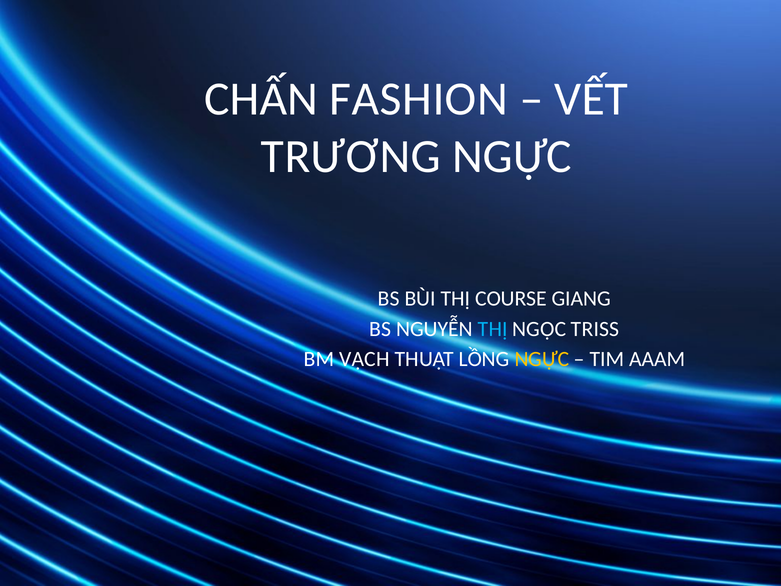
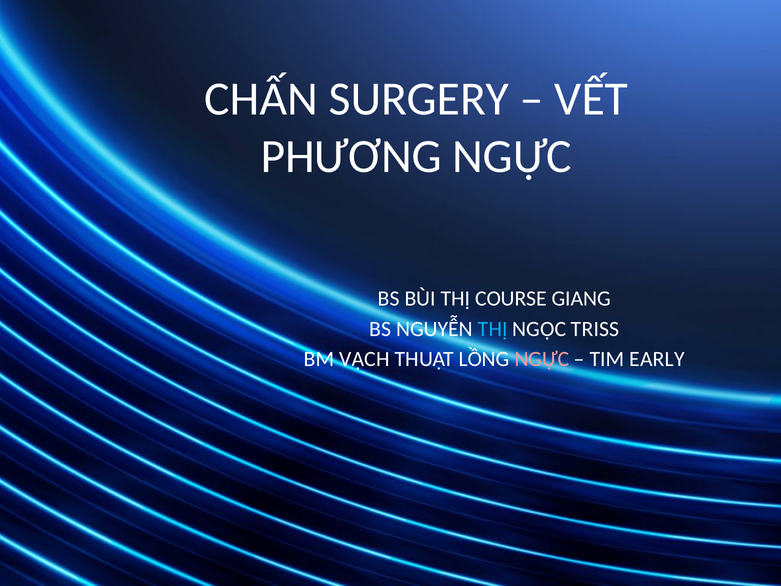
FASHION: FASHION -> SURGERY
TRƯƠNG: TRƯƠNG -> PHƯƠNG
NGỰC at (542, 359) colour: yellow -> pink
AAAM: AAAM -> EARLY
